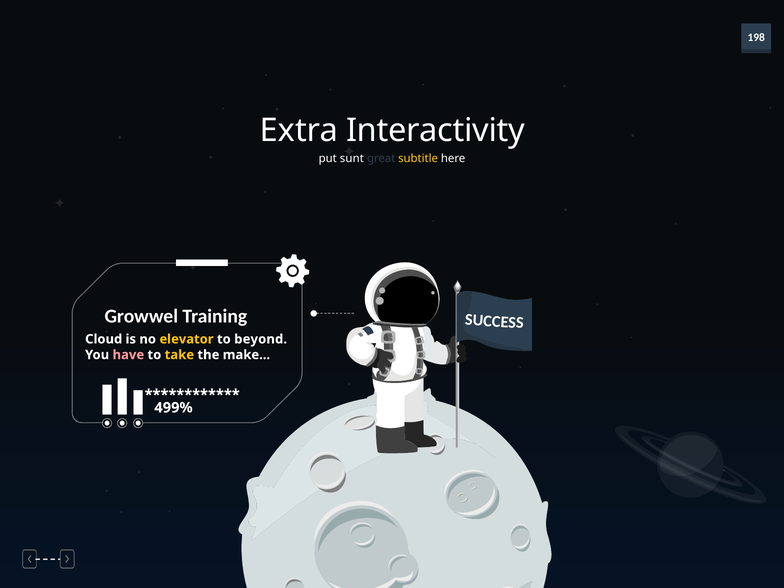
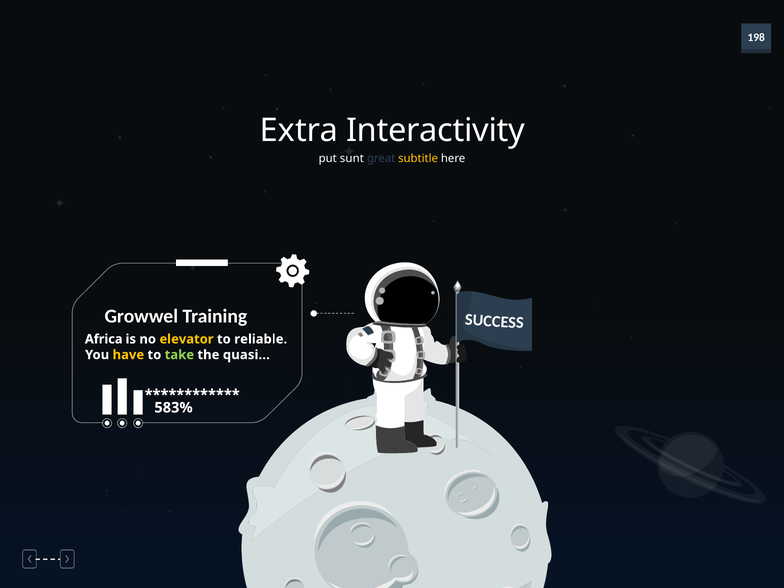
Cloud: Cloud -> Africa
beyond: beyond -> reliable
have colour: pink -> yellow
take colour: yellow -> light green
make: make -> quasi
499%: 499% -> 583%
